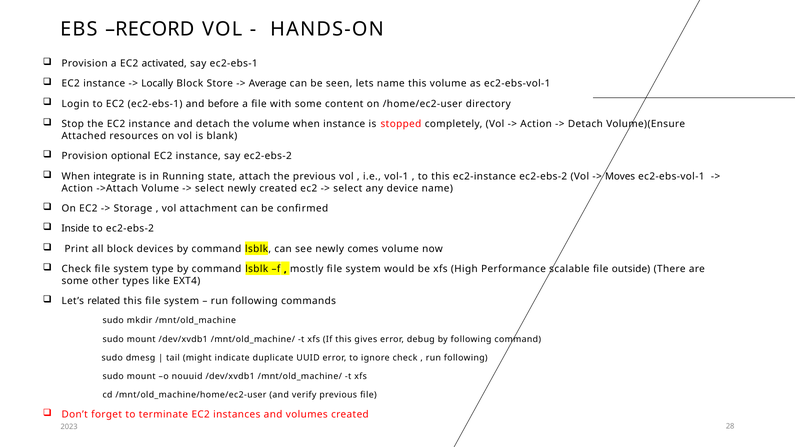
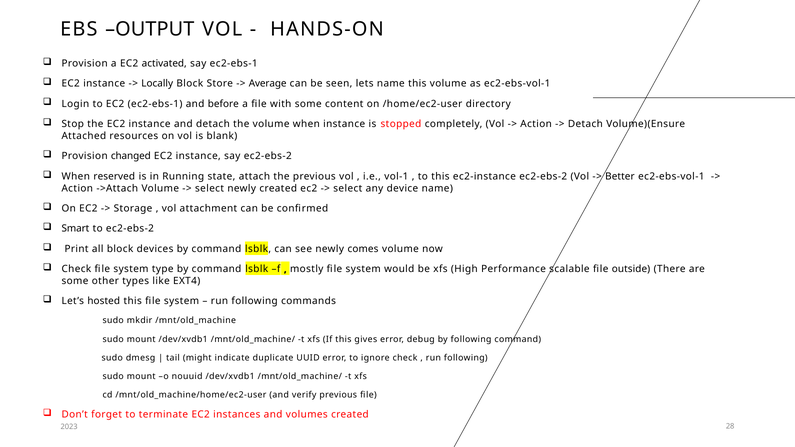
RECORD: RECORD -> OUTPUT
optional: optional -> changed
integrate: integrate -> reserved
Moves: Moves -> Better
Inside: Inside -> Smart
related: related -> hosted
